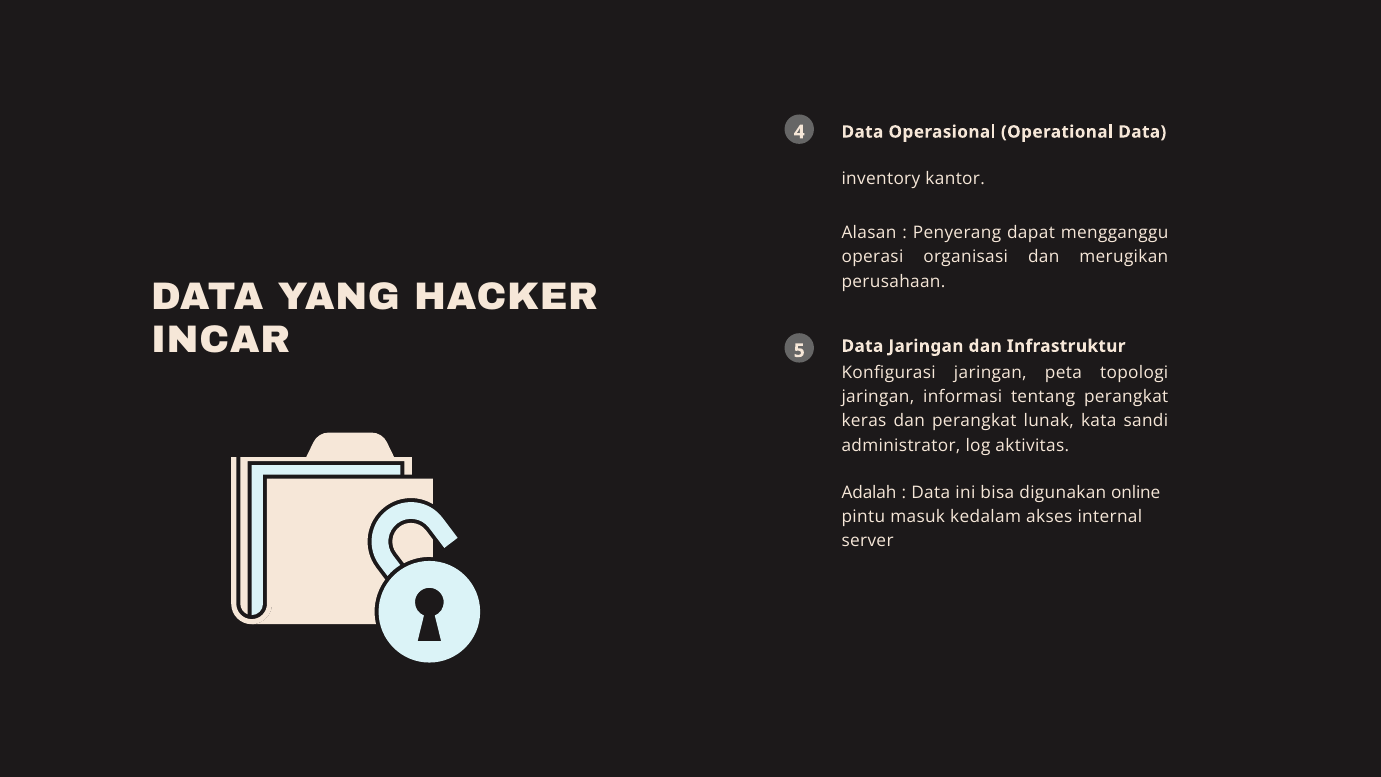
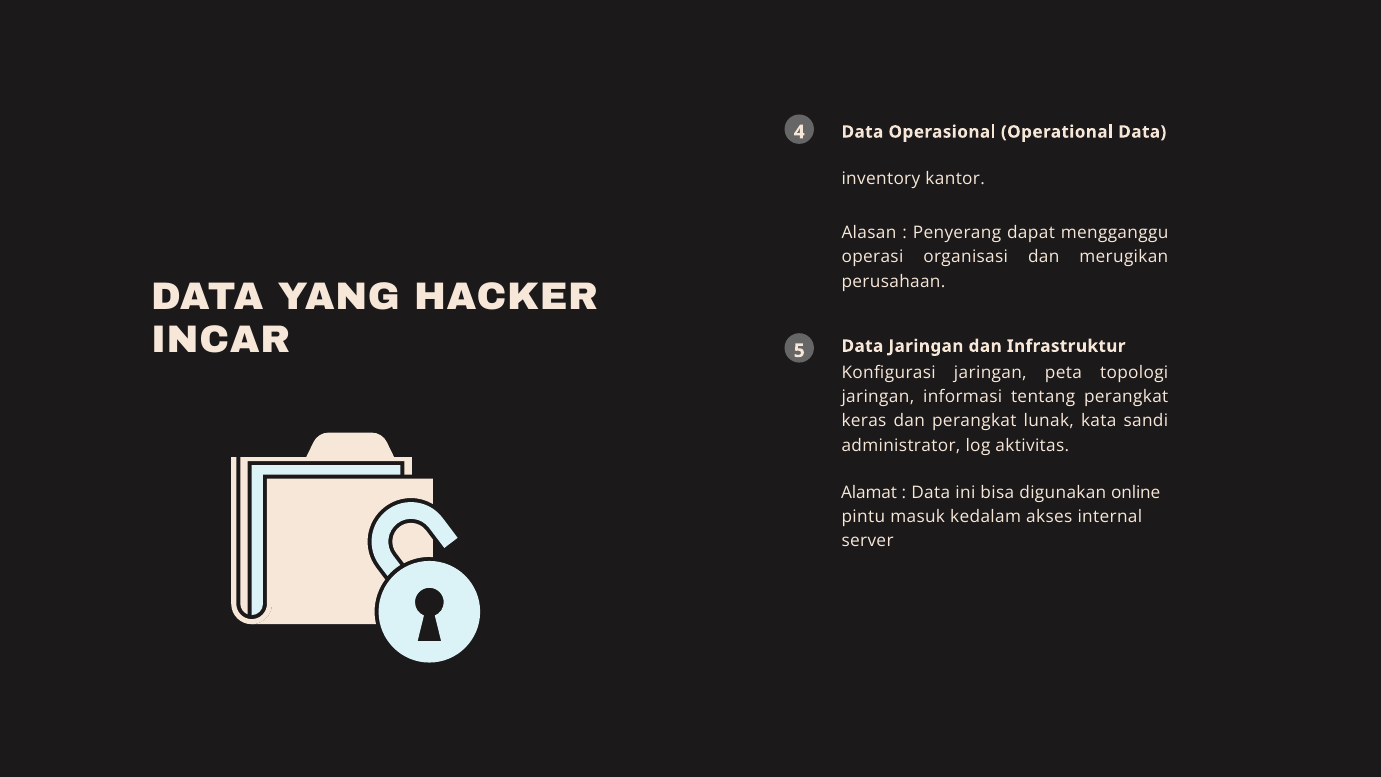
Adalah: Adalah -> Alamat
